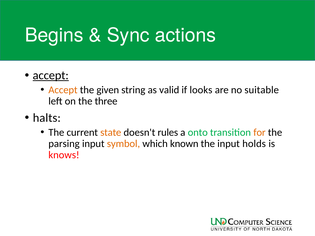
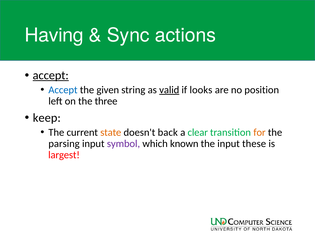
Begins: Begins -> Having
Accept at (63, 90) colour: orange -> blue
valid underline: none -> present
suitable: suitable -> position
halts: halts -> keep
rules: rules -> back
onto: onto -> clear
symbol colour: orange -> purple
holds: holds -> these
knows: knows -> largest
